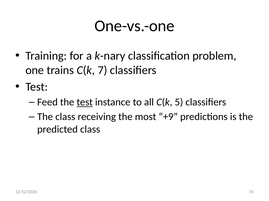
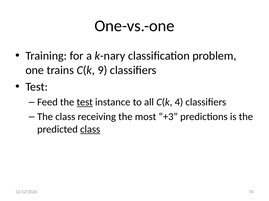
7: 7 -> 9
5: 5 -> 4
+9: +9 -> +3
class at (90, 130) underline: none -> present
